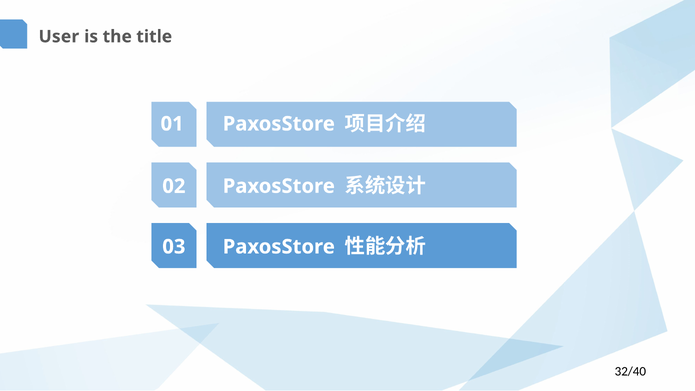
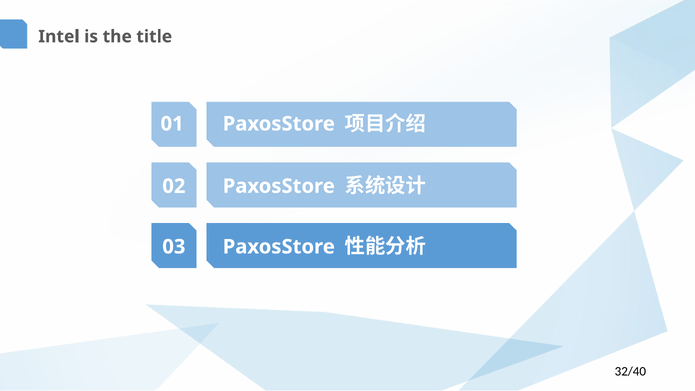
User: User -> Intel
